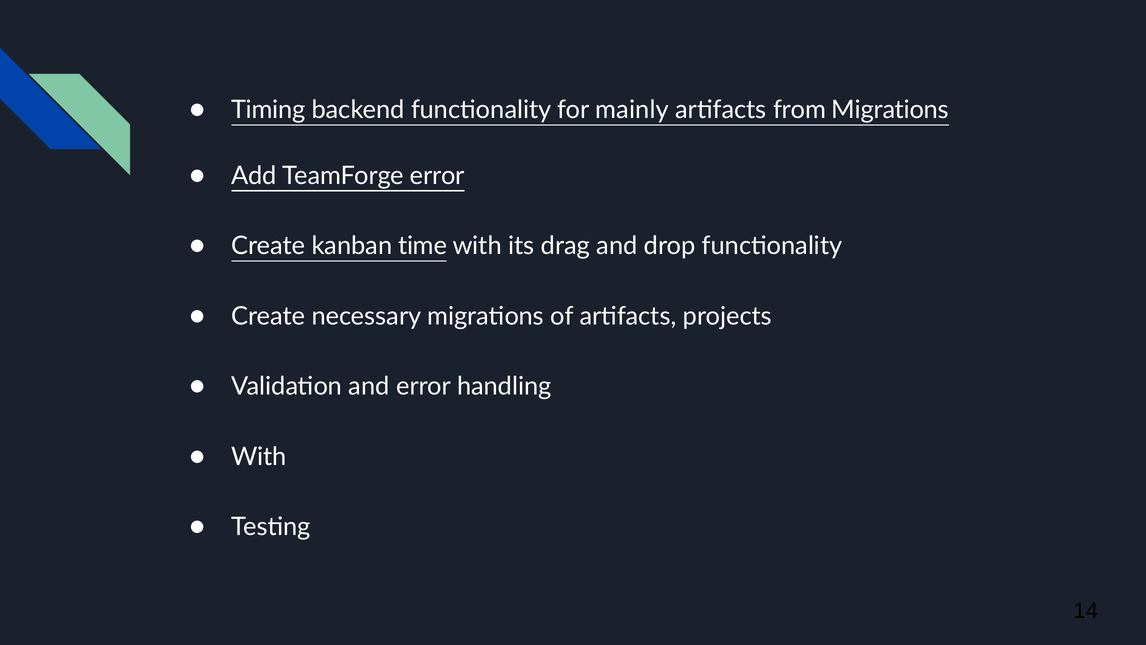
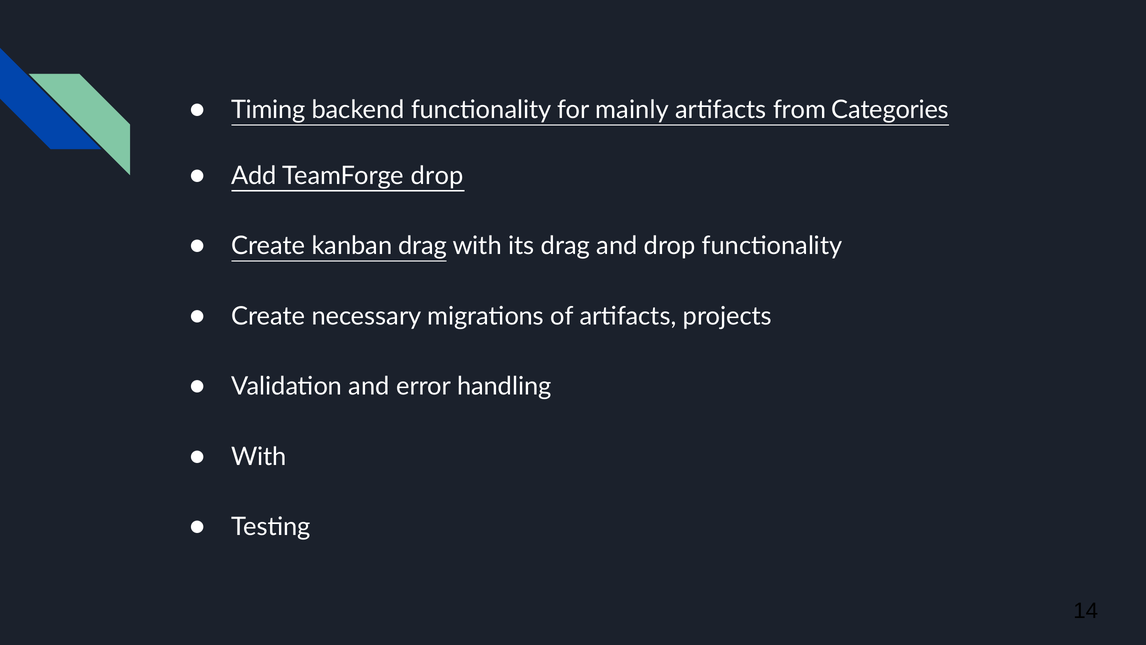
from Migrations: Migrations -> Categories
TeamForge error: error -> drop
kanban time: time -> drag
